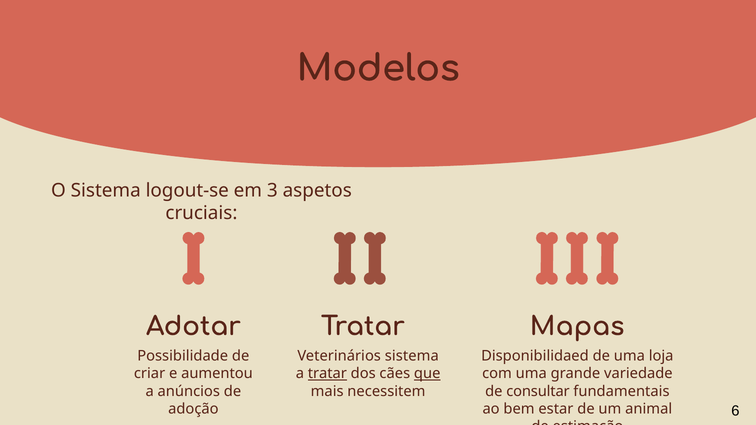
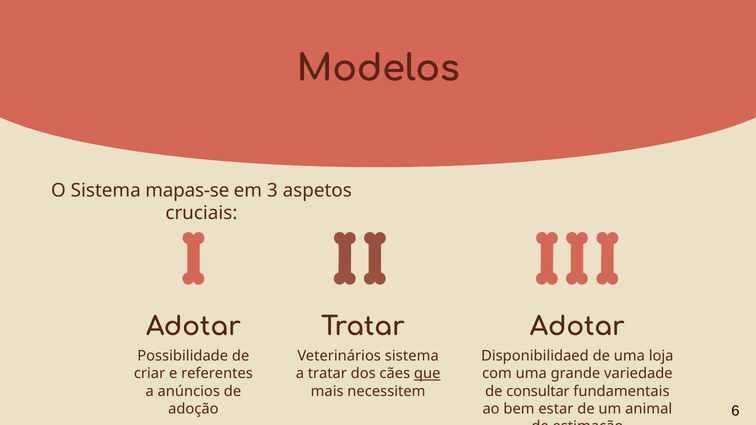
logout-se: logout-se -> mapas-se
Mapas at (577, 327): Mapas -> Adotar
aumentou: aumentou -> referentes
tratar at (327, 374) underline: present -> none
